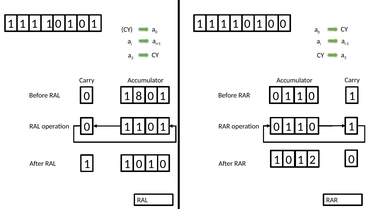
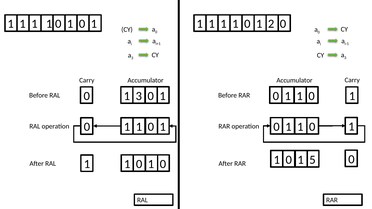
0 at (271, 24): 0 -> 2
1 8: 8 -> 3
2: 2 -> 5
